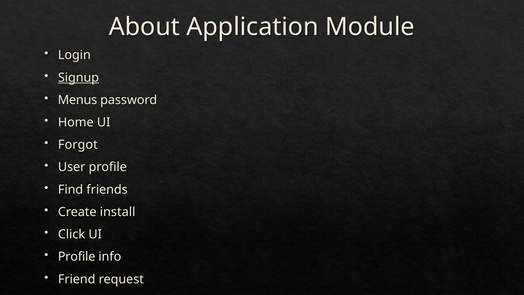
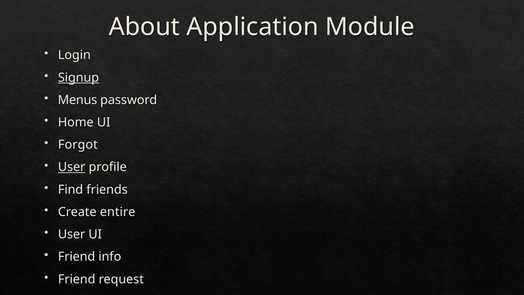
User at (72, 167) underline: none -> present
install: install -> entire
Click at (72, 234): Click -> User
Profile at (77, 257): Profile -> Friend
